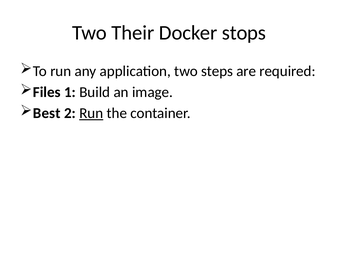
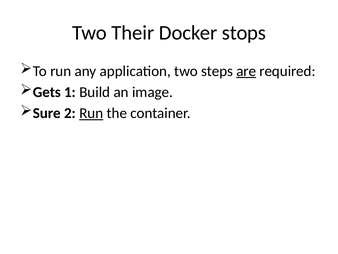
are underline: none -> present
Files: Files -> Gets
Best: Best -> Sure
